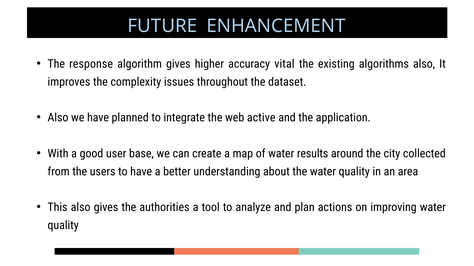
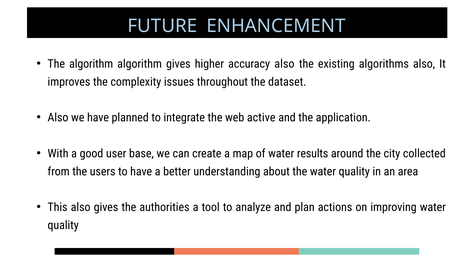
The response: response -> algorithm
accuracy vital: vital -> also
